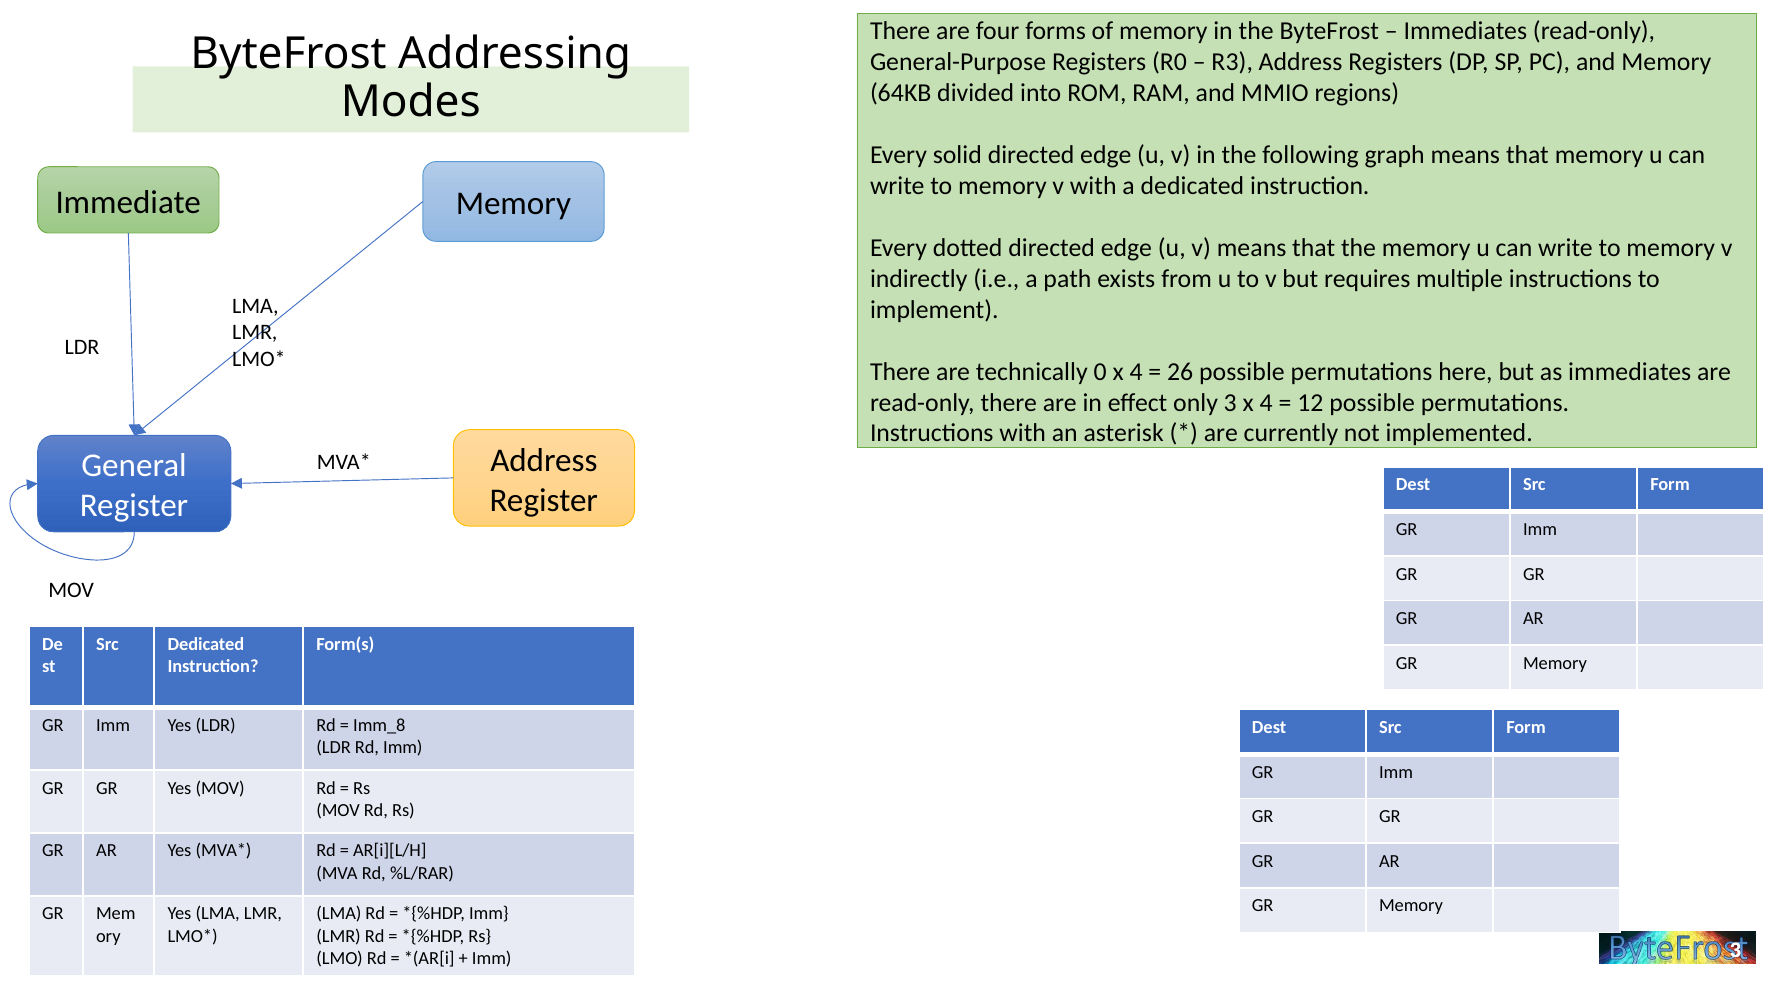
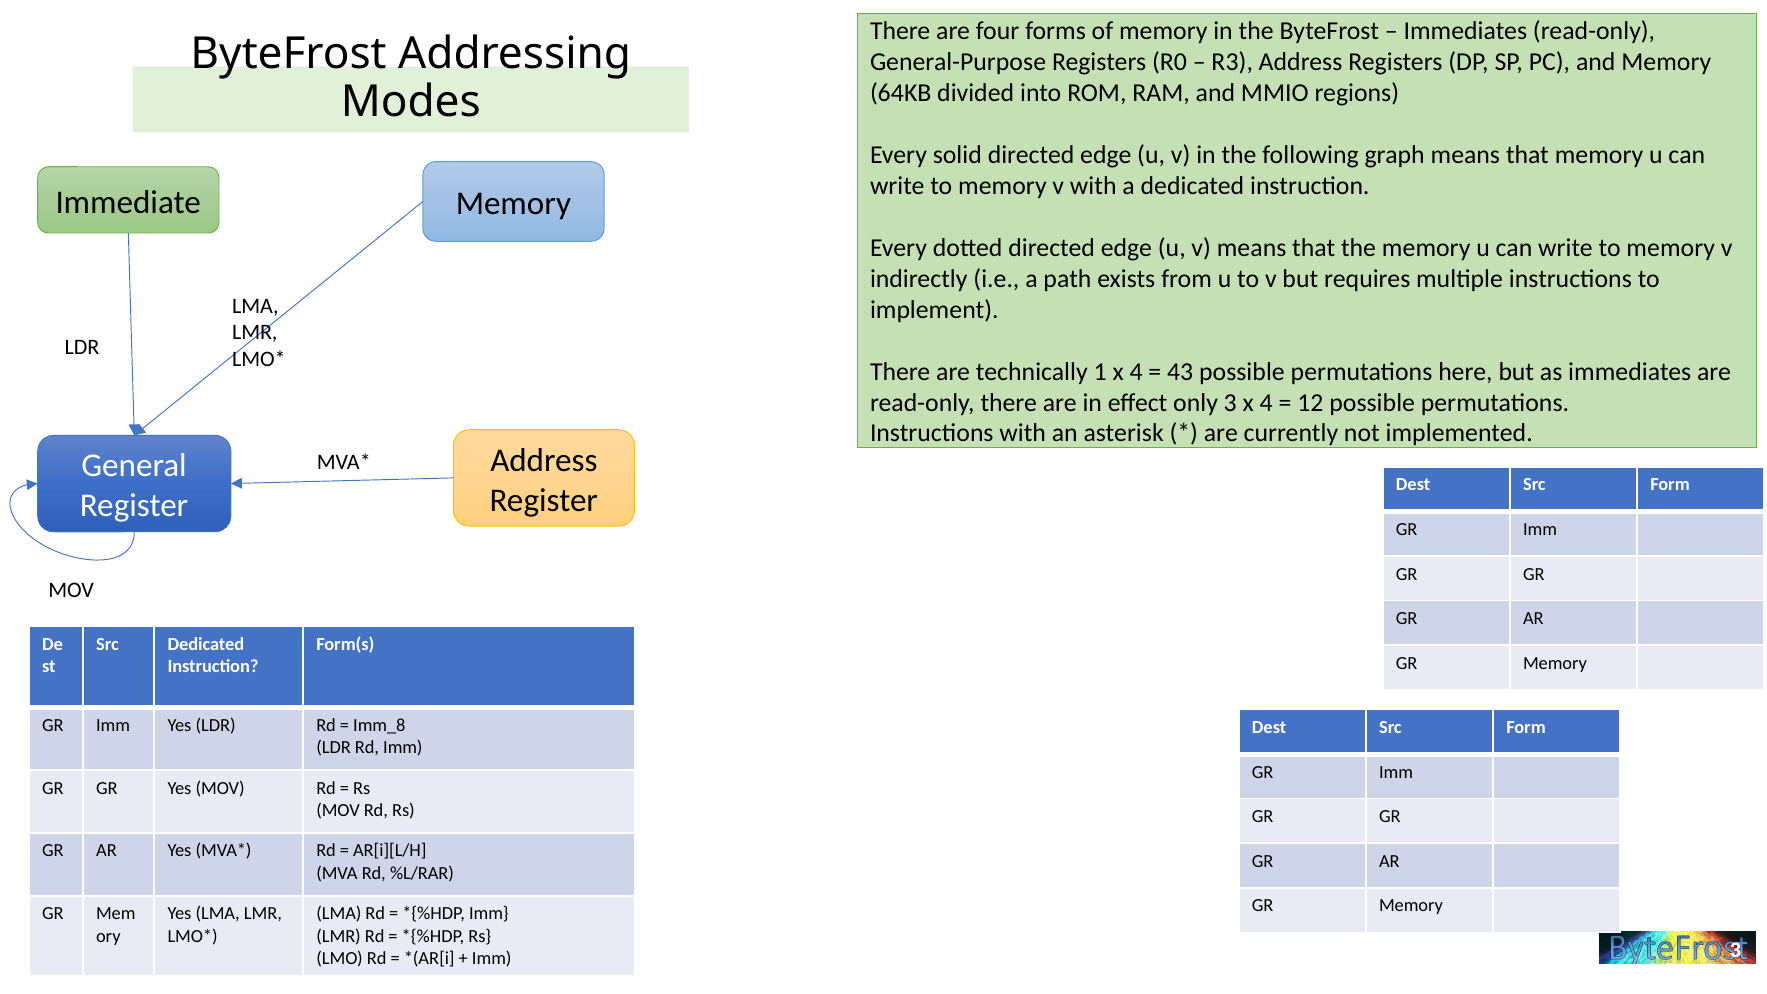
0: 0 -> 1
26: 26 -> 43
